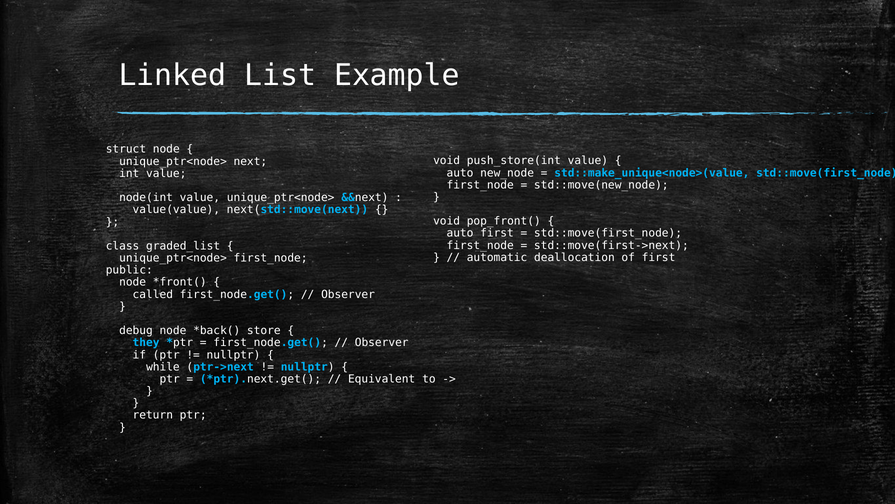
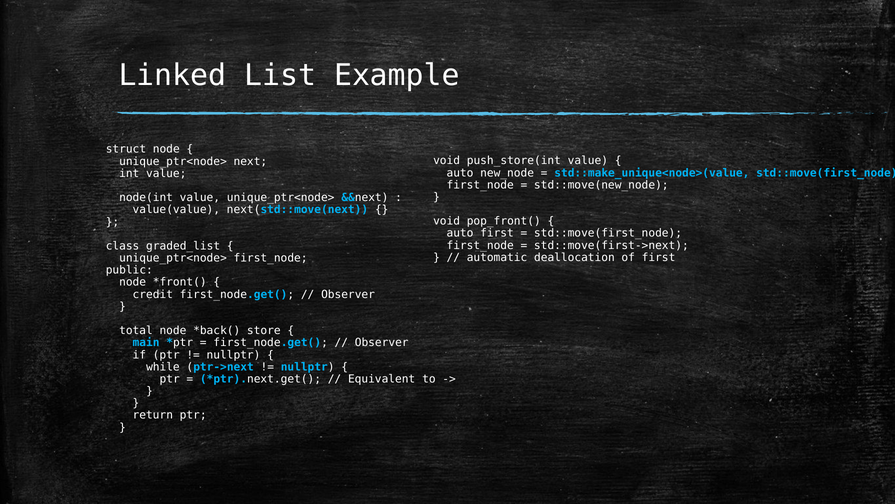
called: called -> credit
debug: debug -> total
they: they -> main
